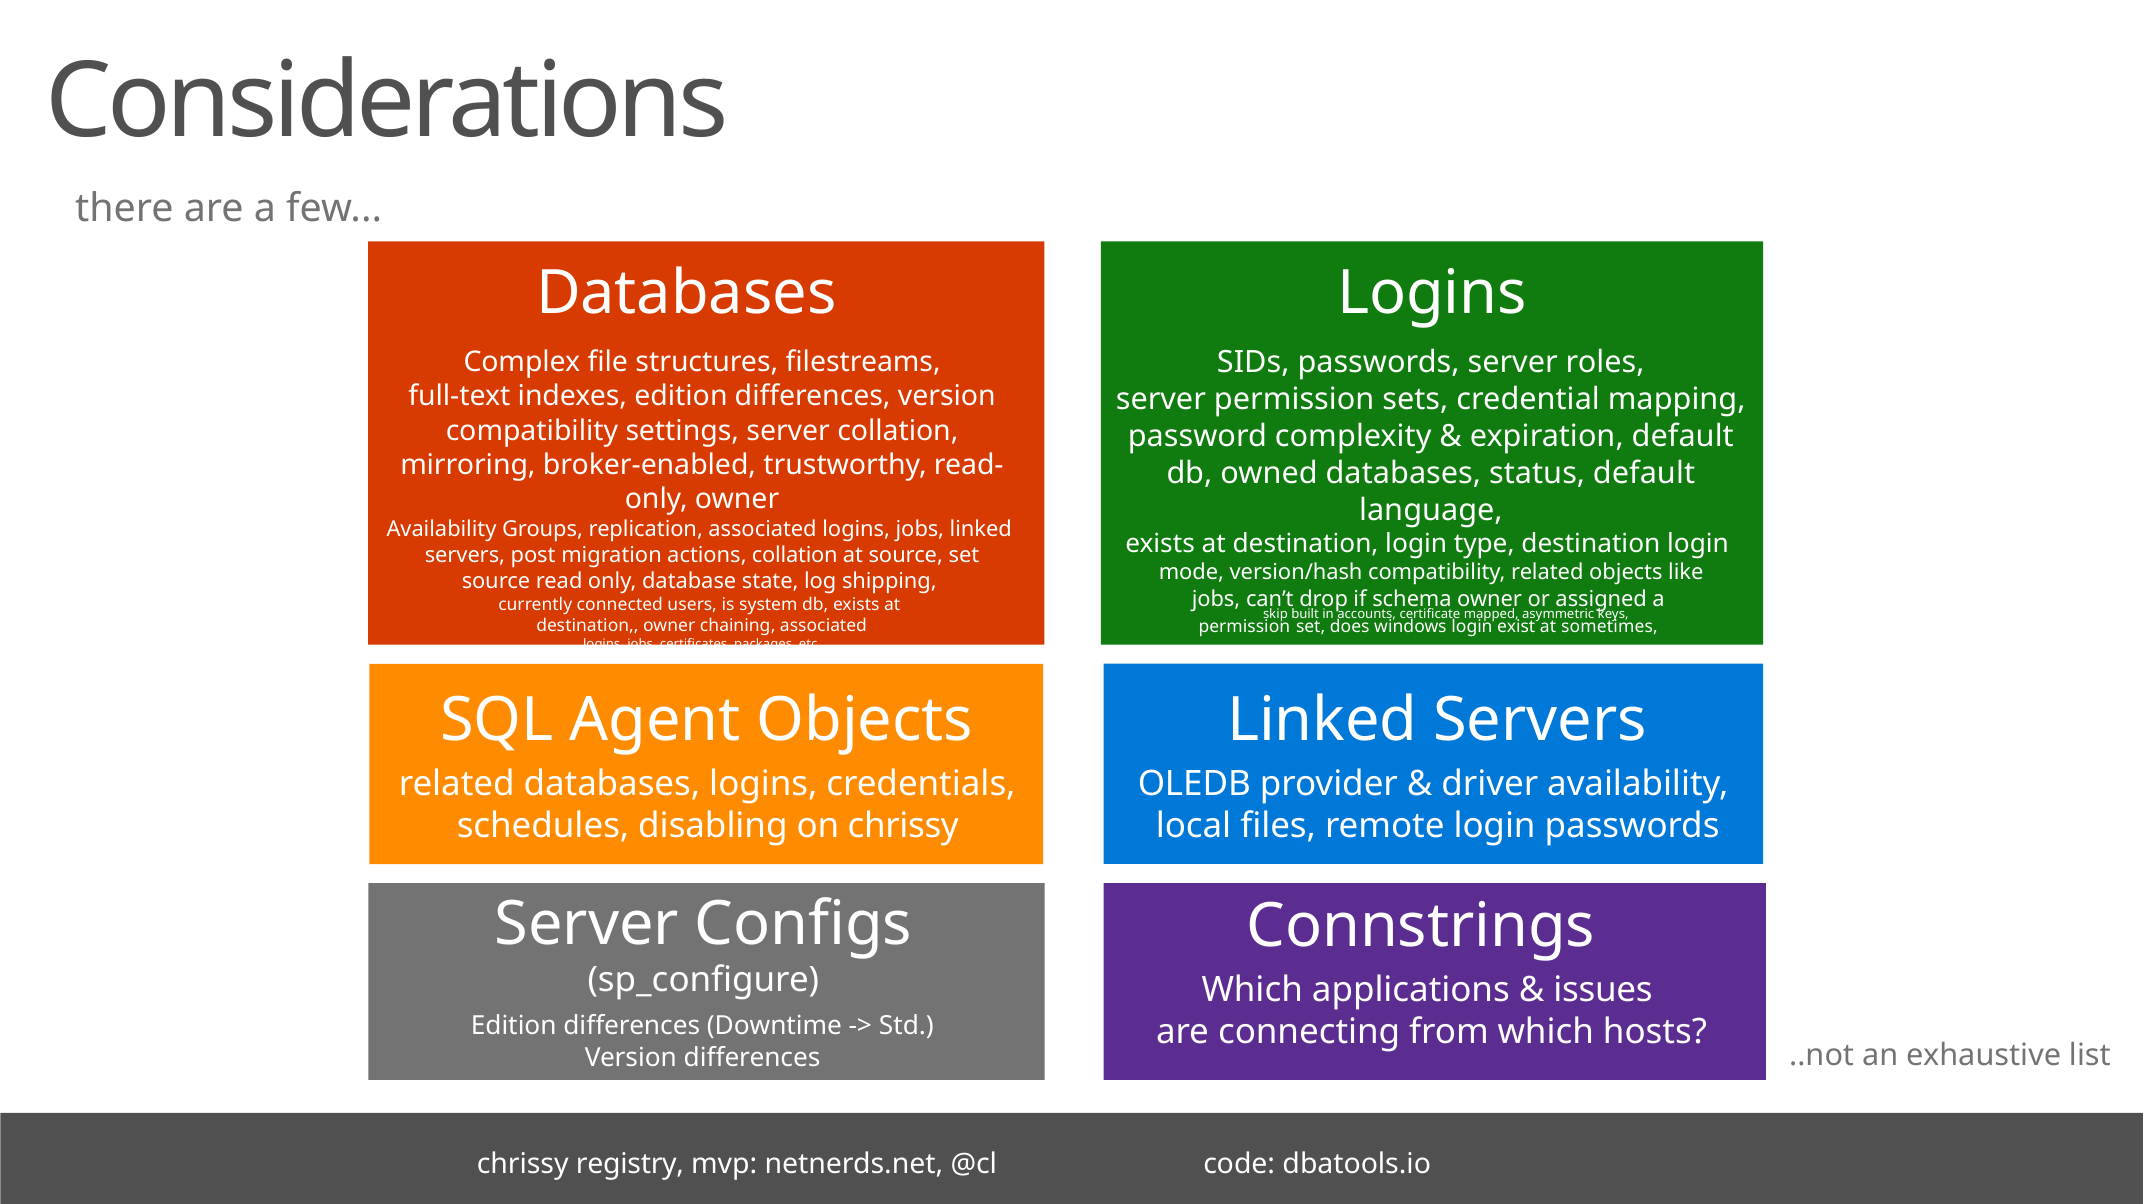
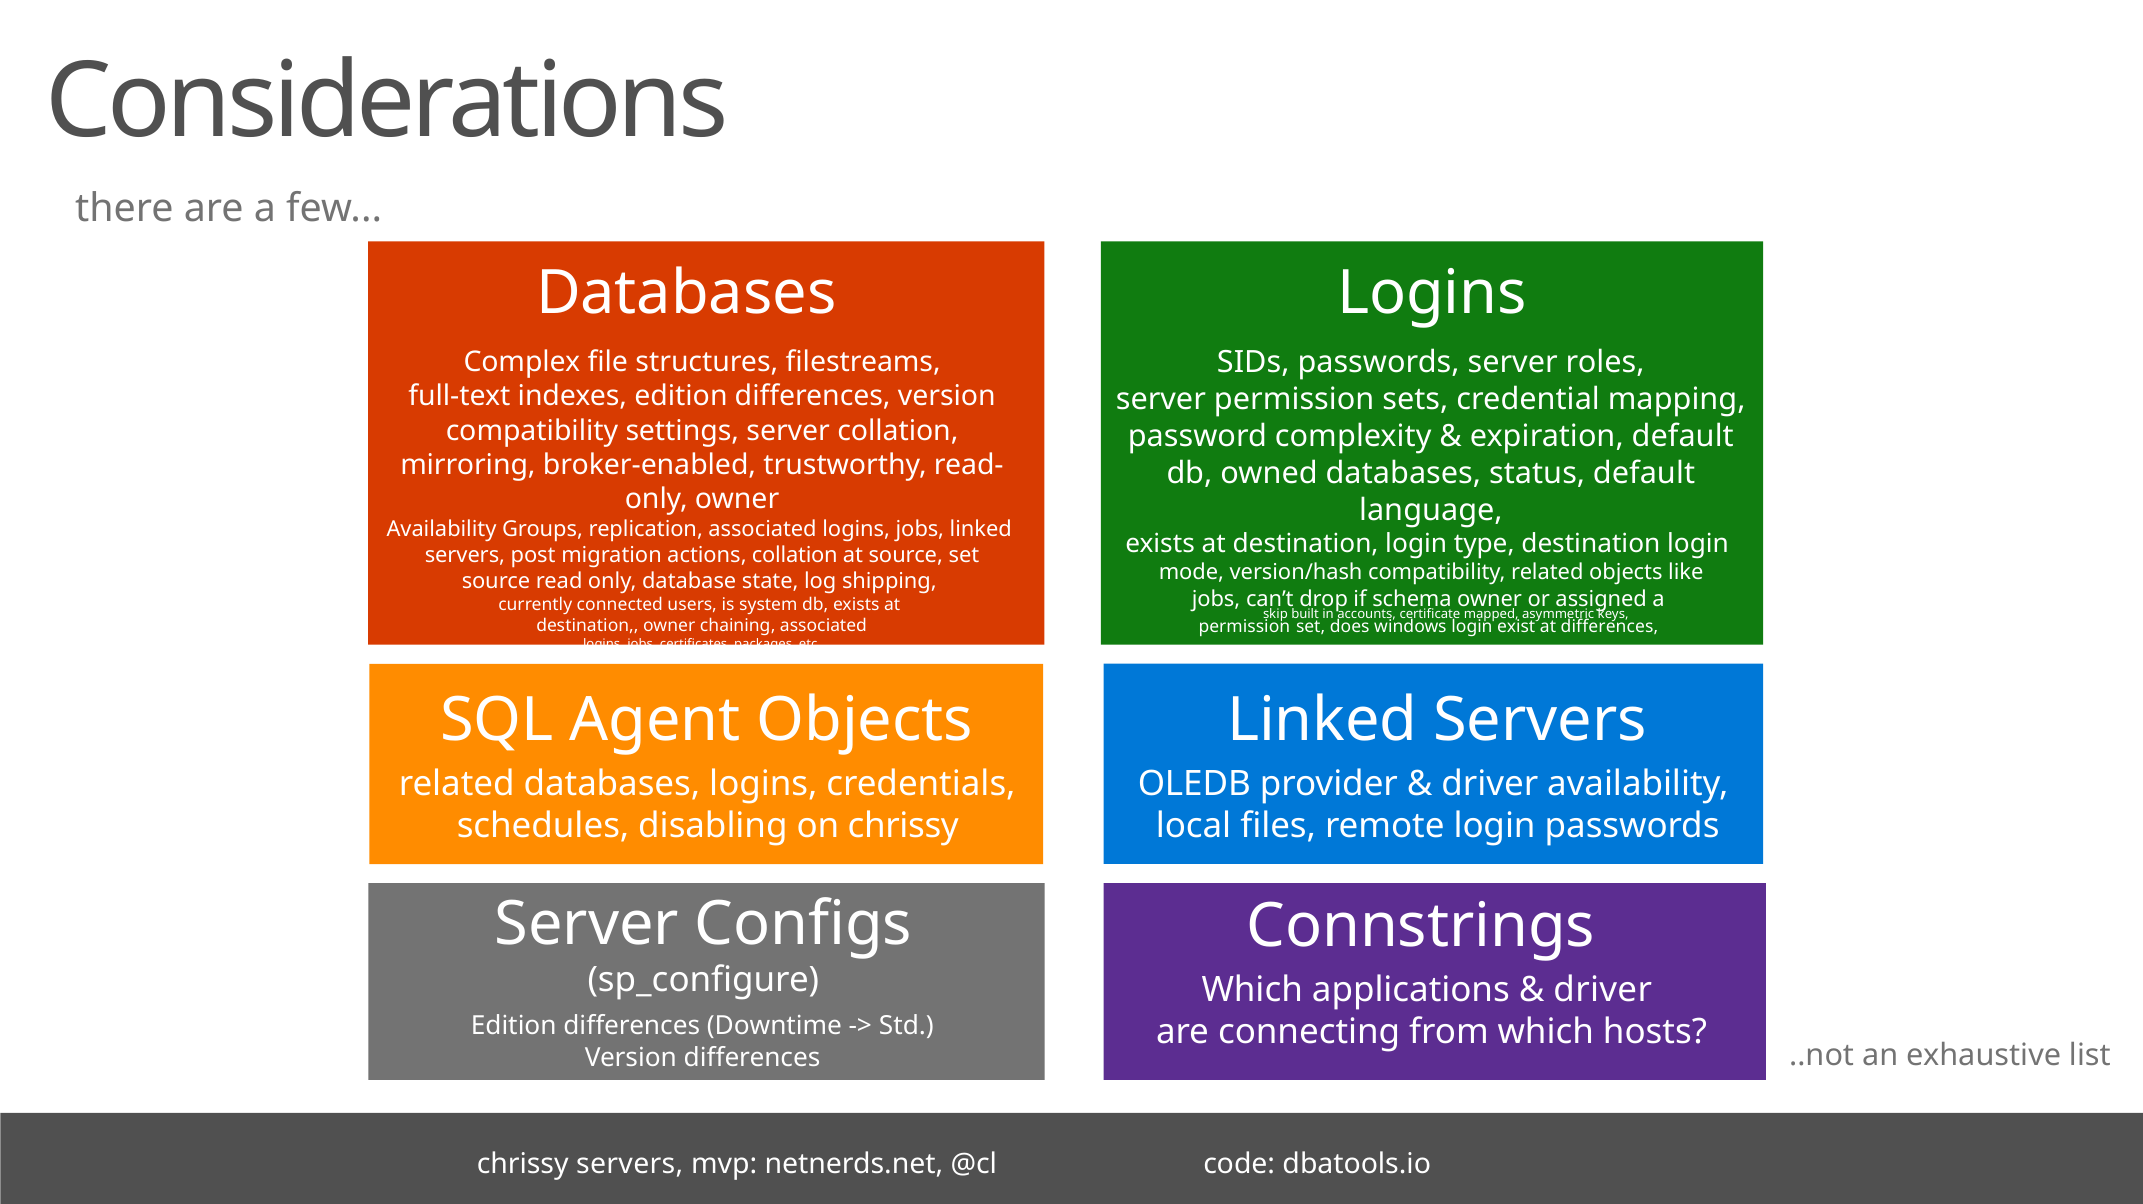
at sometimes: sometimes -> differences
issues at (1603, 990): issues -> driver
chrissy registry: registry -> servers
